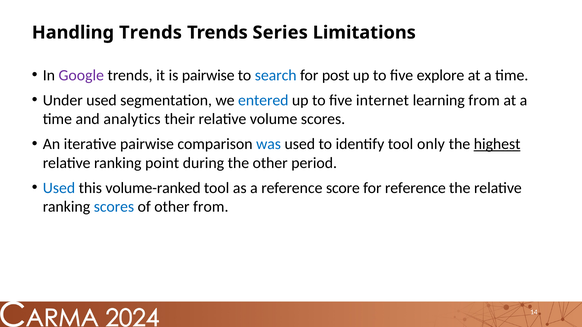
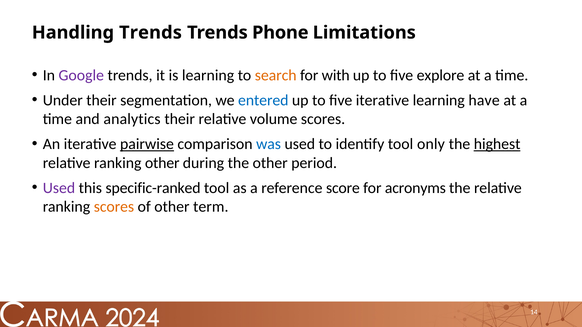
Series: Series -> Phone
is pairwise: pairwise -> learning
search colour: blue -> orange
post: post -> with
Under used: used -> their
five internet: internet -> iterative
learning from: from -> have
pairwise at (147, 144) underline: none -> present
ranking point: point -> other
Used at (59, 188) colour: blue -> purple
volume-ranked: volume-ranked -> specific-ranked
for reference: reference -> acronyms
scores at (114, 207) colour: blue -> orange
other from: from -> term
